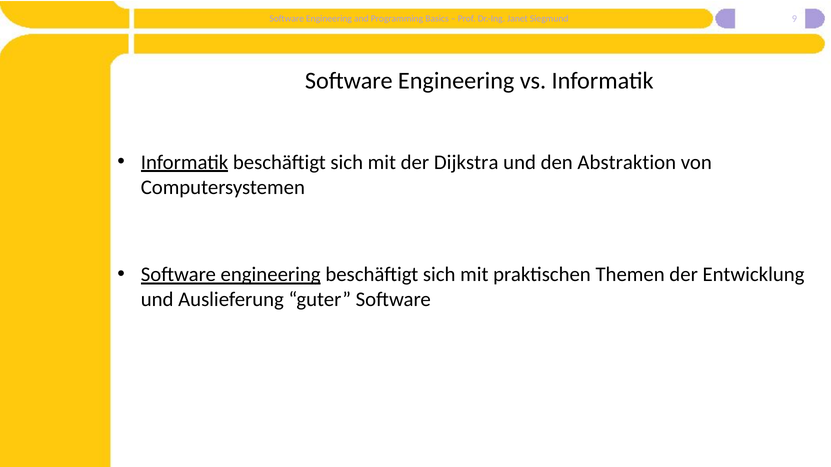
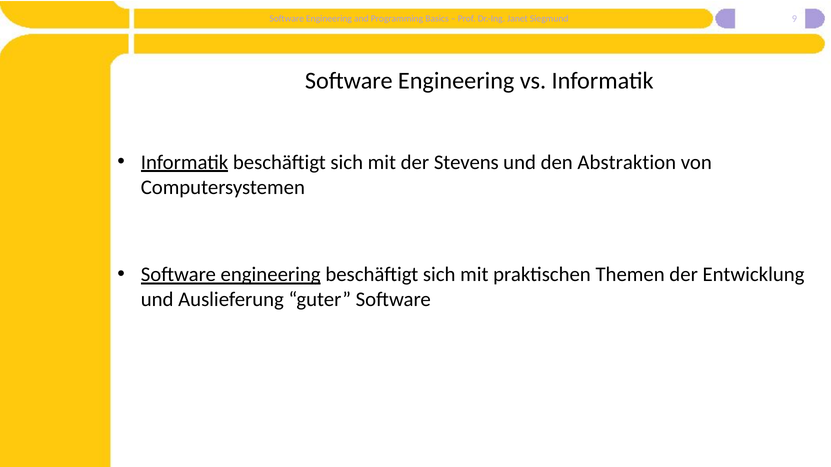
Dijkstra: Dijkstra -> Stevens
